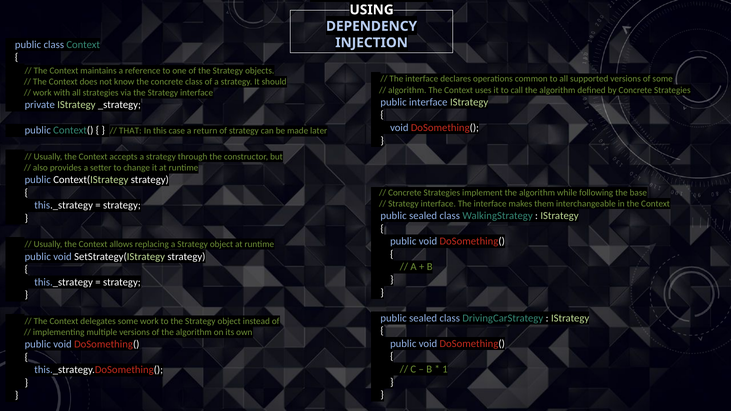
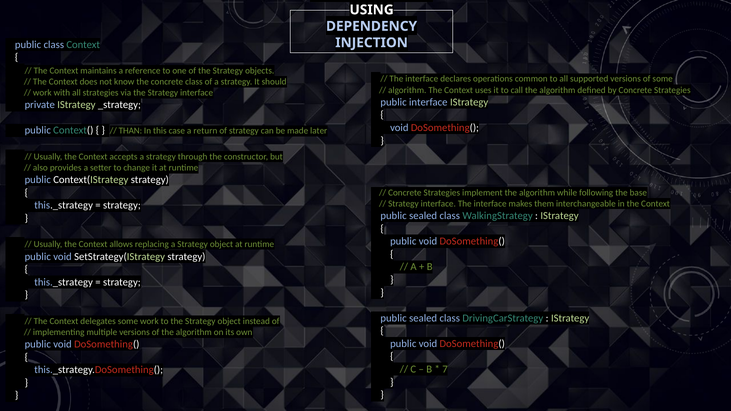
THAT: THAT -> THAN
1: 1 -> 7
